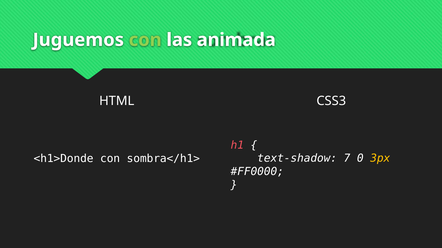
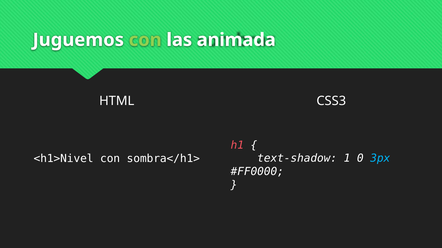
7: 7 -> 1
3px colour: yellow -> light blue
<h1>Donde: <h1>Donde -> <h1>Nivel
